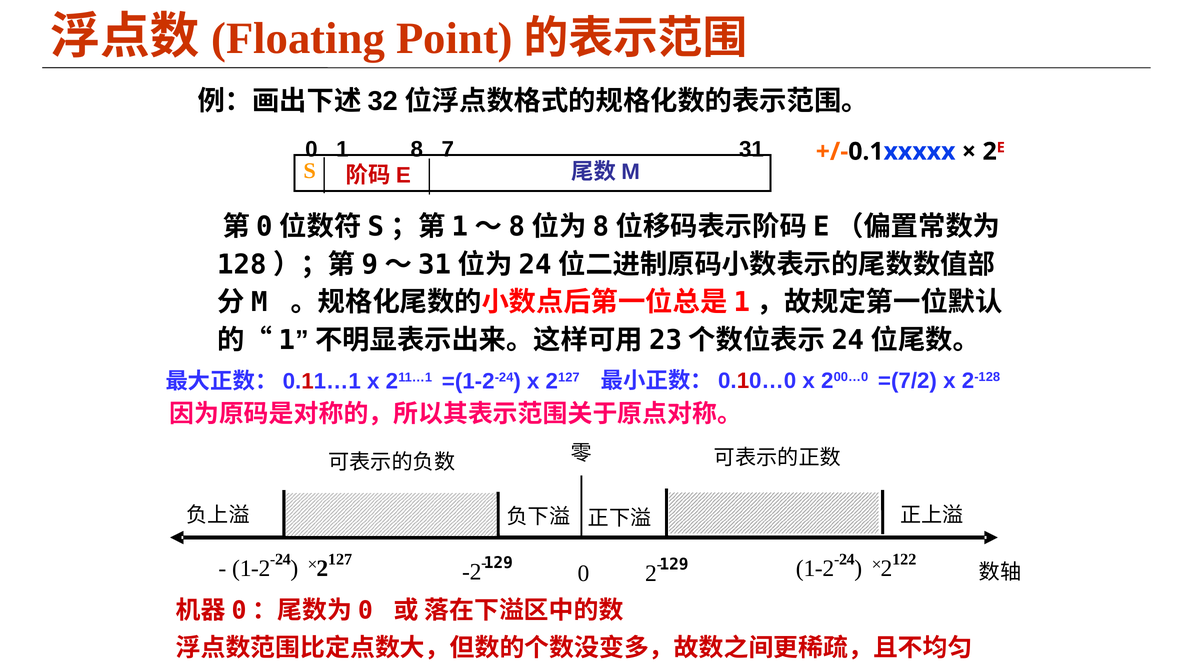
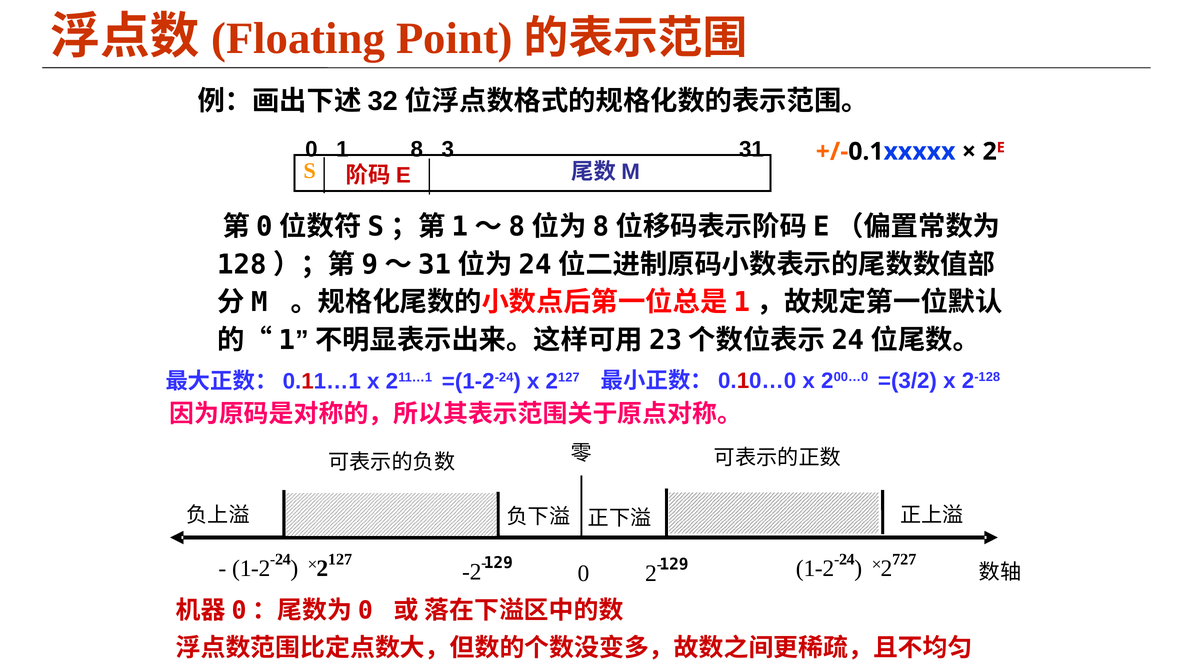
7: 7 -> 3
=(7/2: =(7/2 -> =(3/2
122: 122 -> 727
